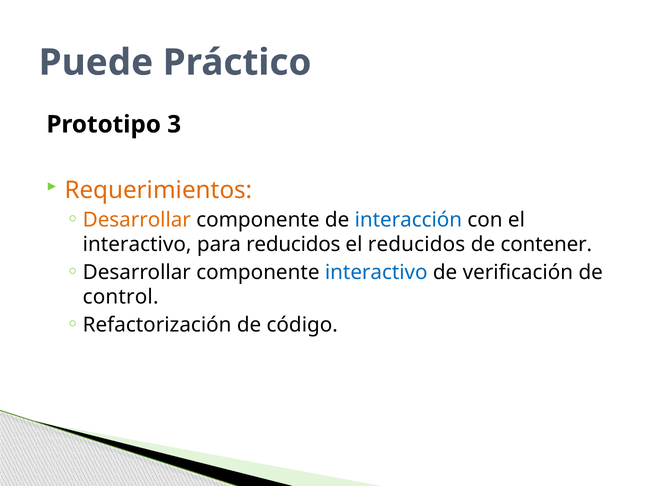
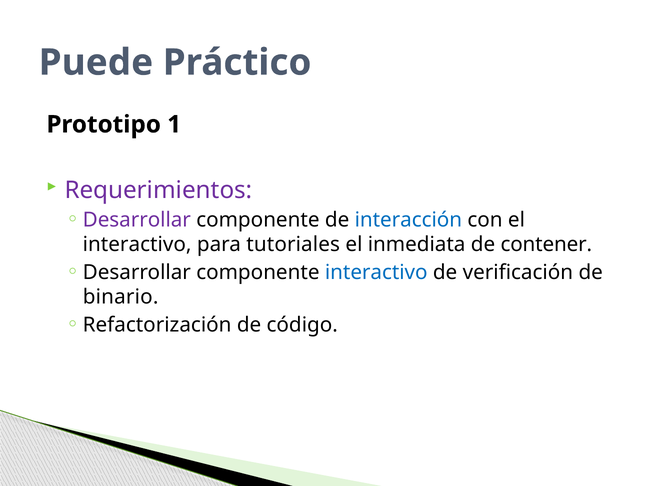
3: 3 -> 1
Requerimientos colour: orange -> purple
Desarrollar at (137, 219) colour: orange -> purple
para reducidos: reducidos -> tutoriales
el reducidos: reducidos -> inmediata
control: control -> binario
